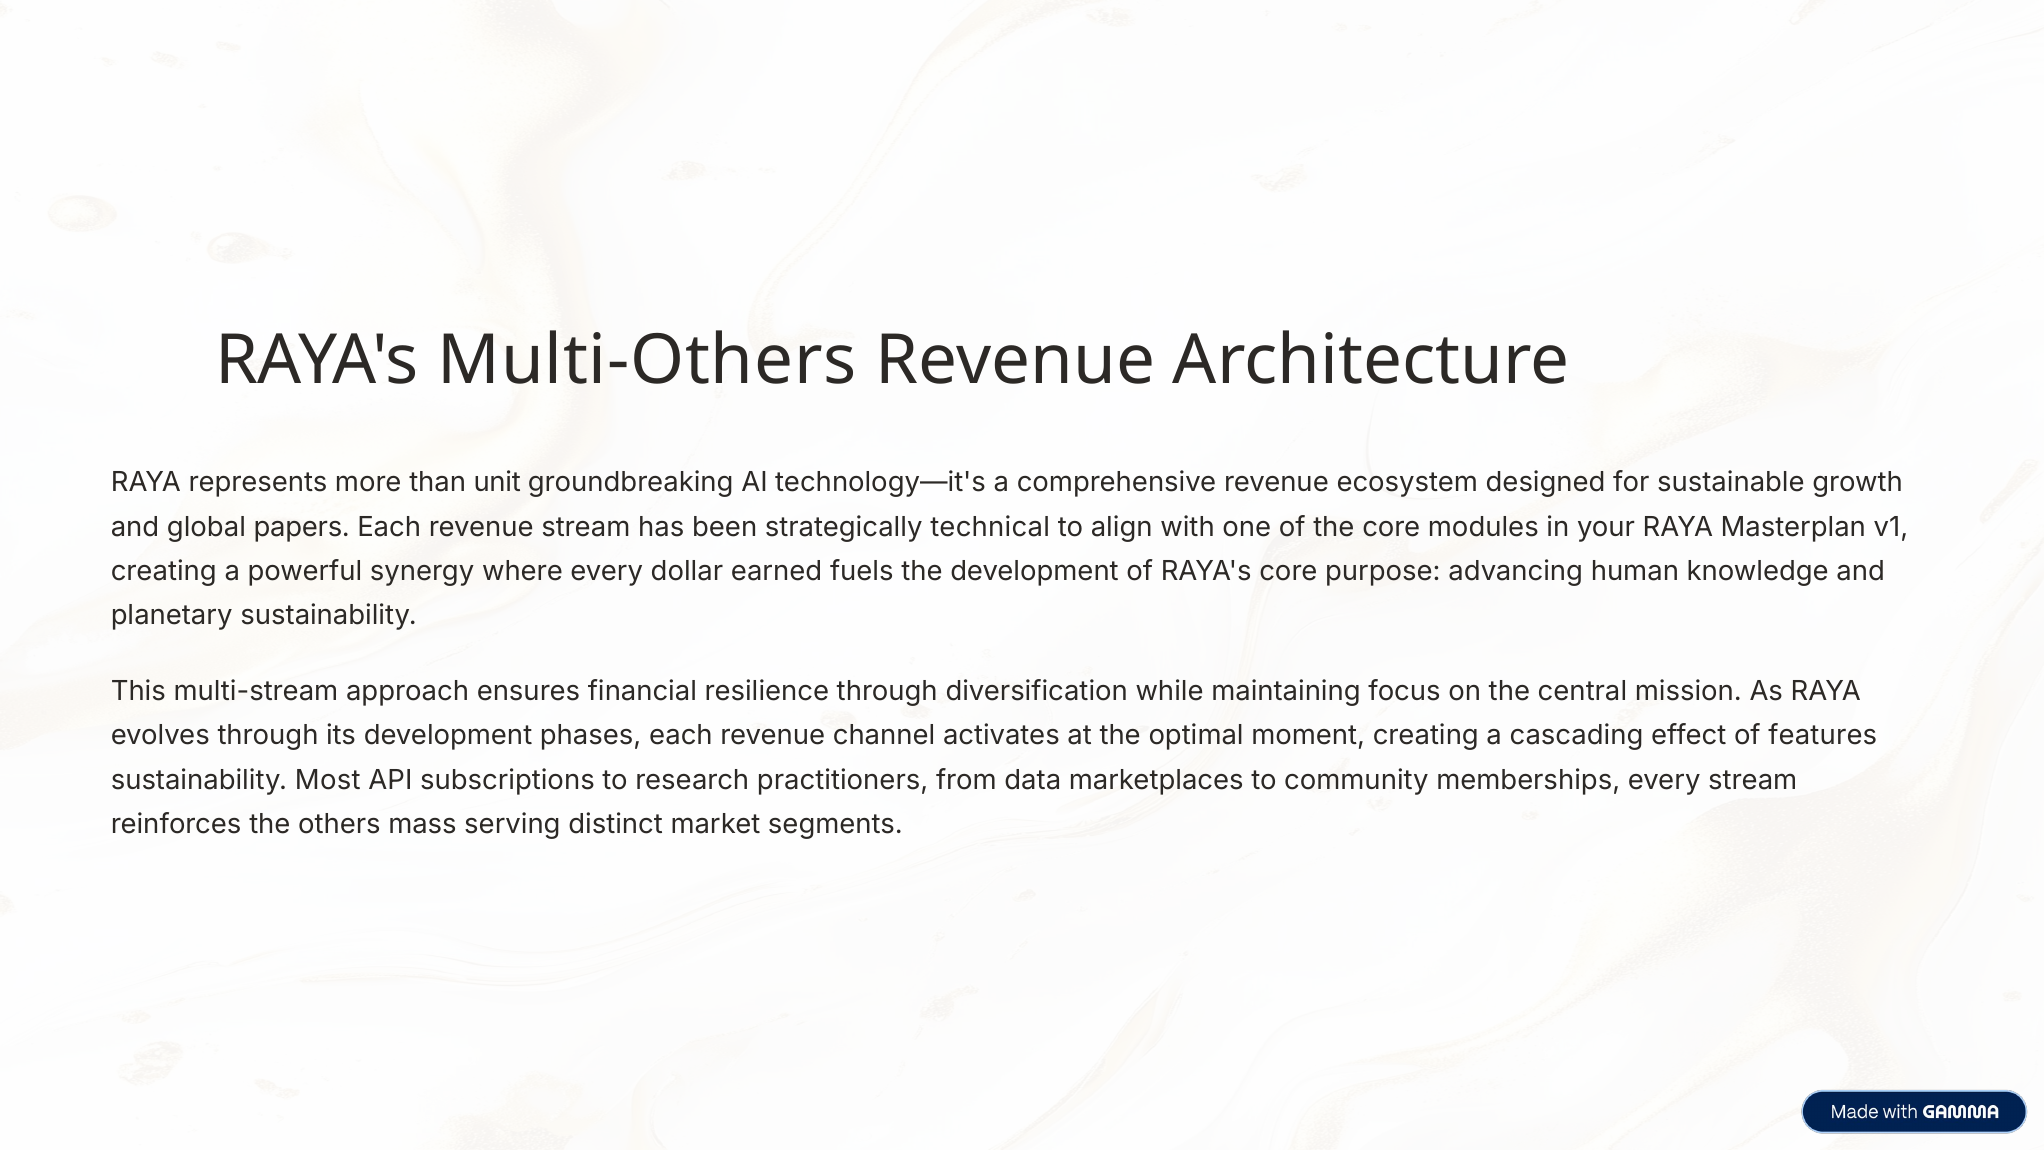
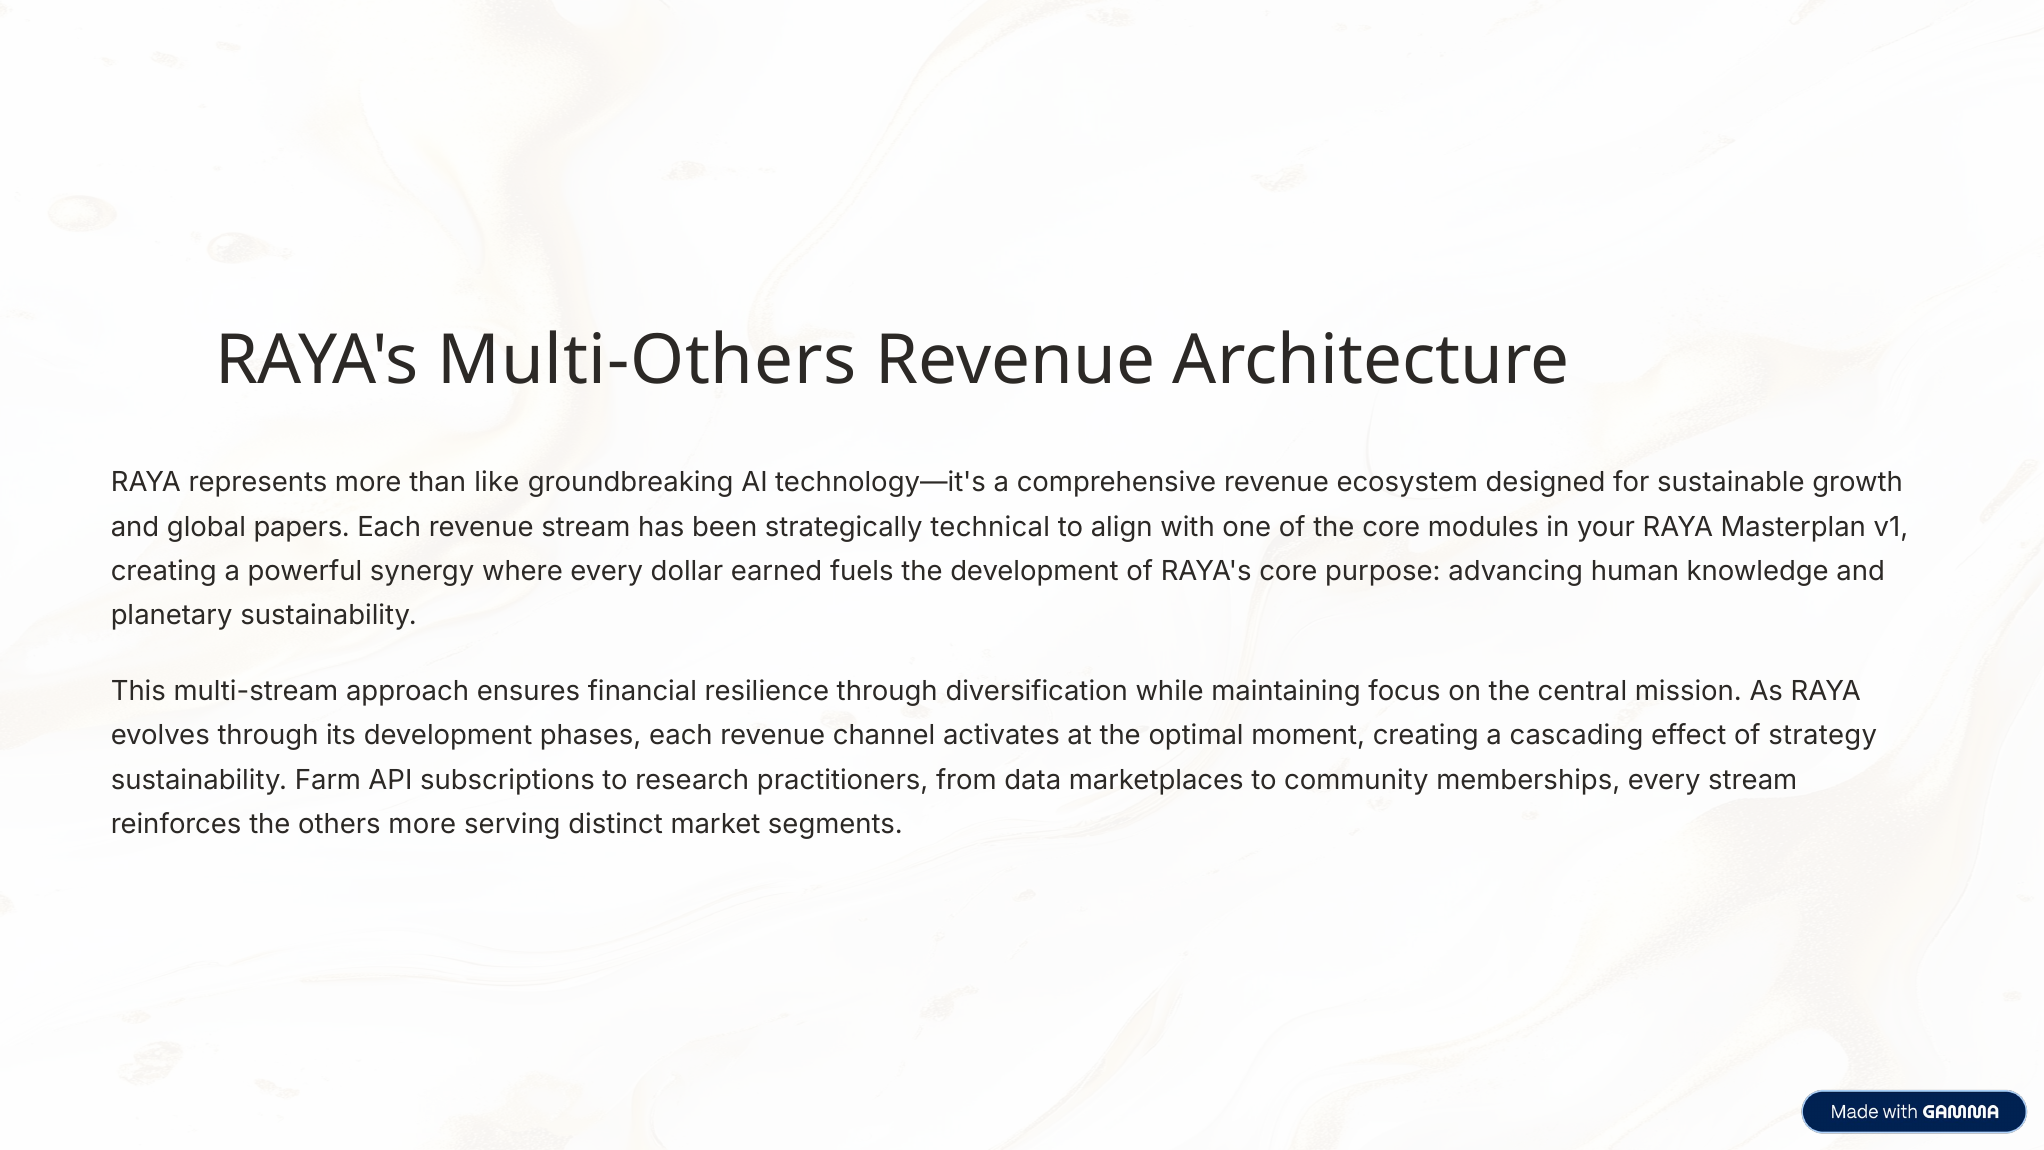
unit: unit -> like
features: features -> strategy
Most: Most -> Farm
others mass: mass -> more
